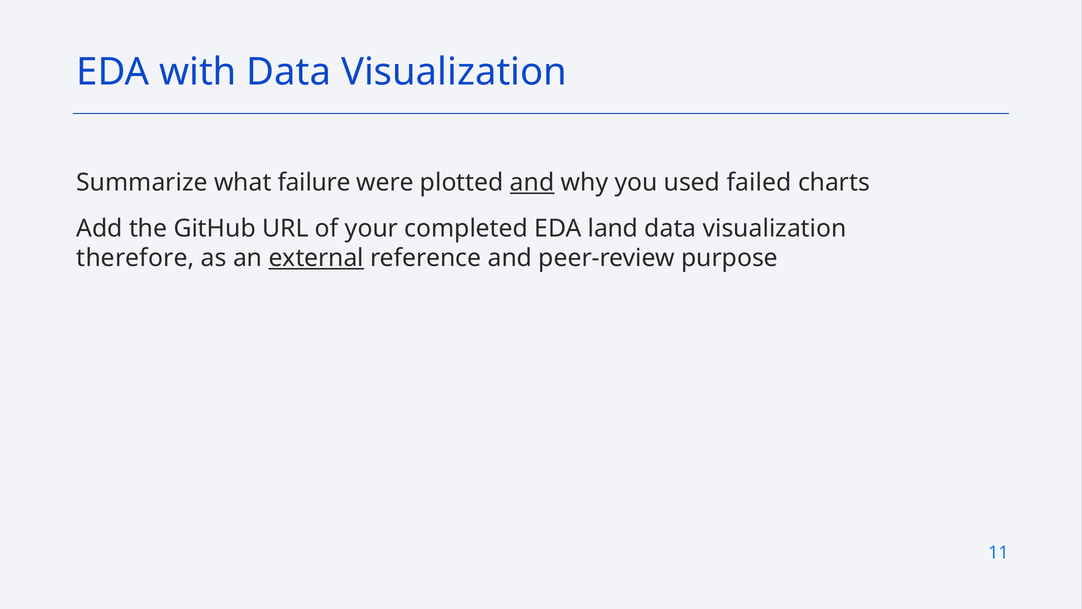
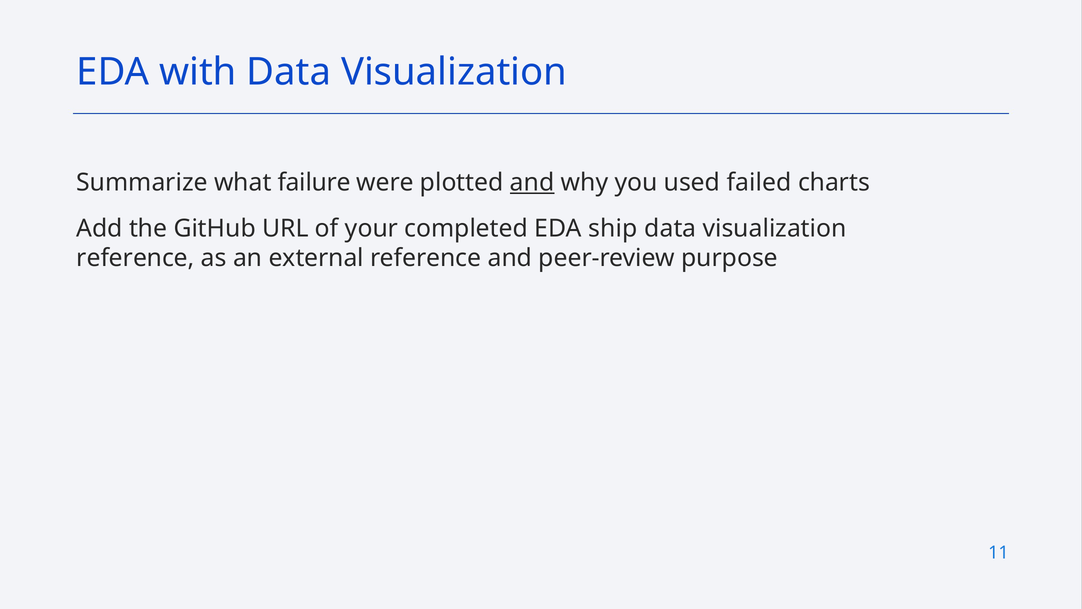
land: land -> ship
therefore at (135, 258): therefore -> reference
external underline: present -> none
